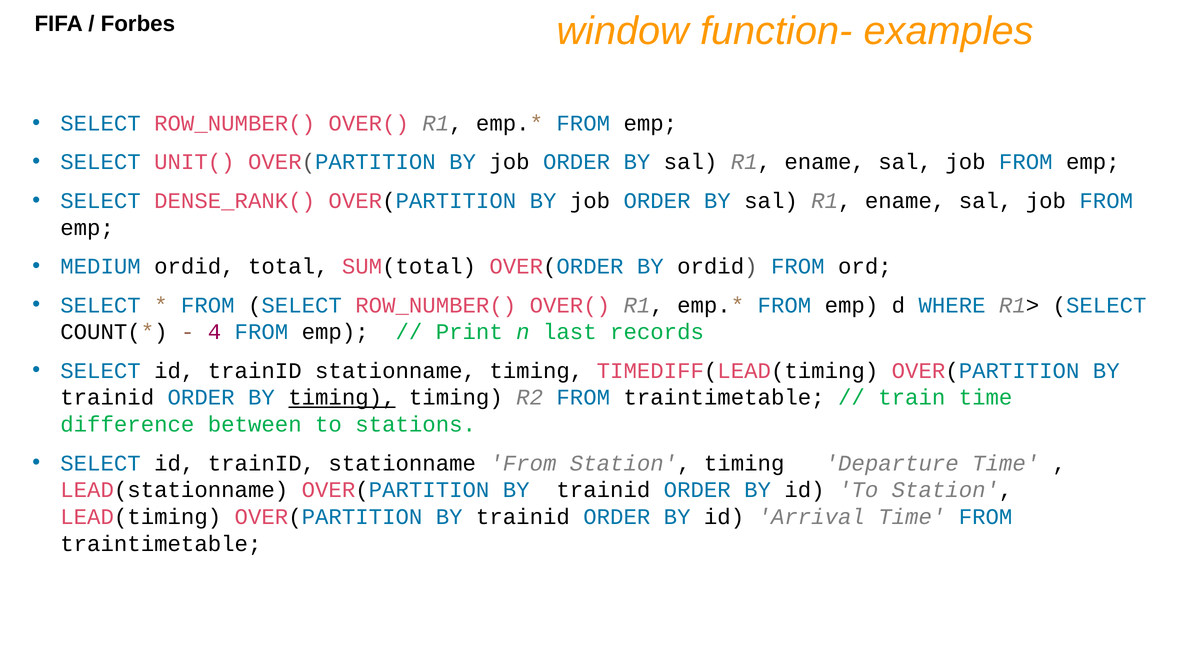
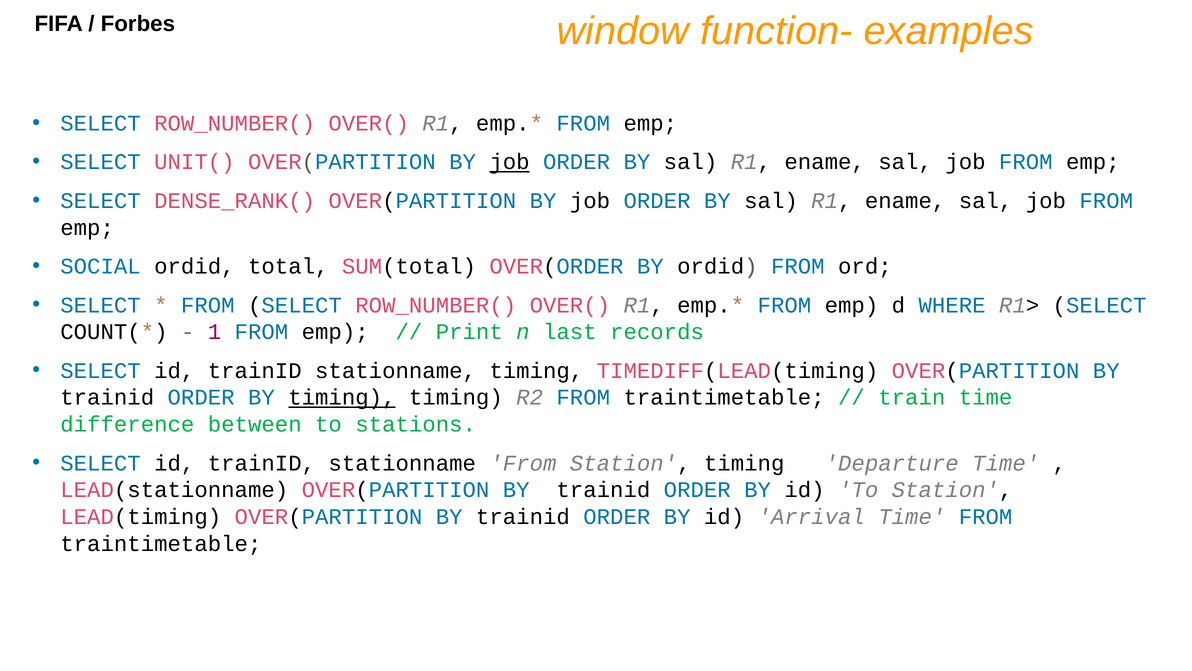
job at (510, 162) underline: none -> present
MEDIUM: MEDIUM -> SOCIAL
4: 4 -> 1
